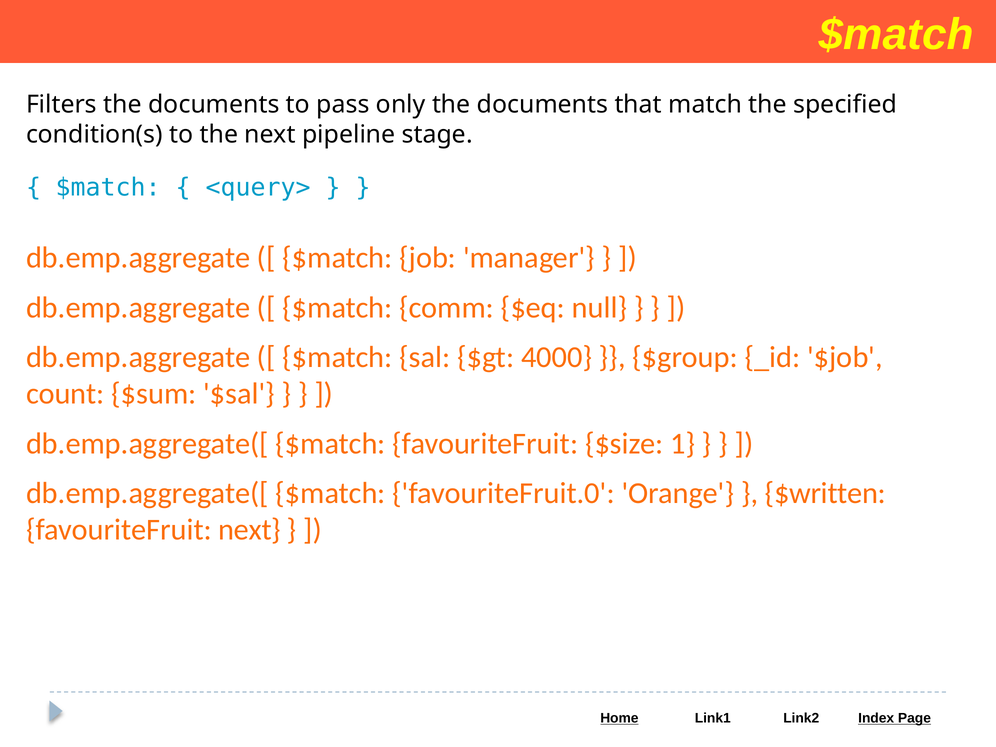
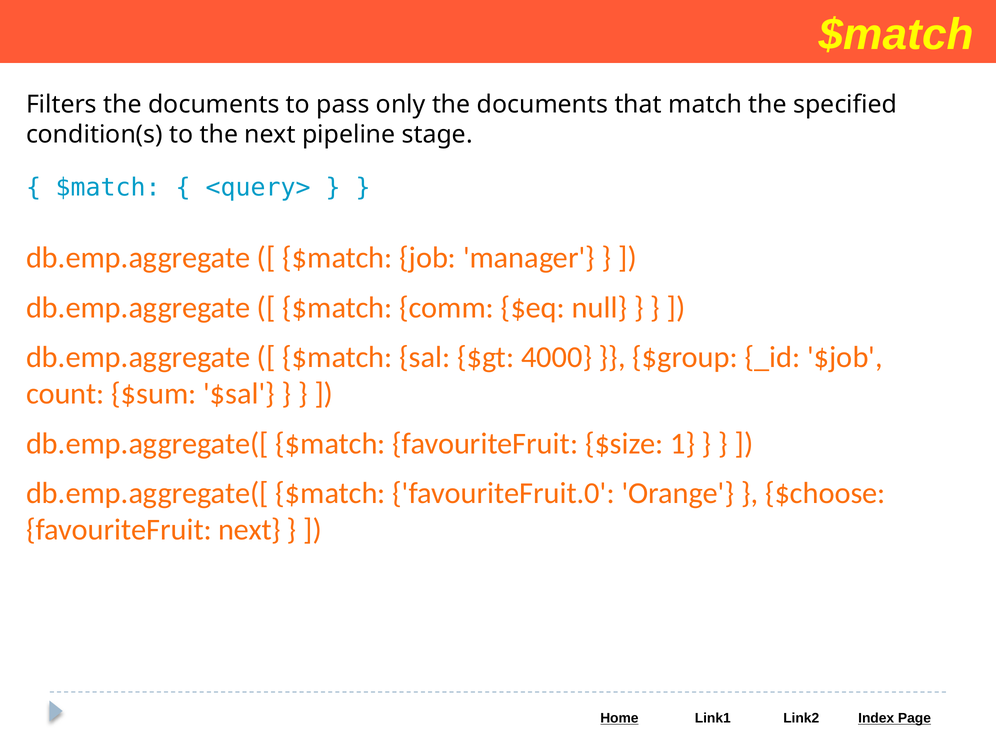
$written: $written -> $choose
